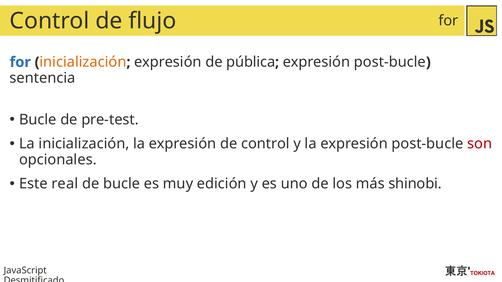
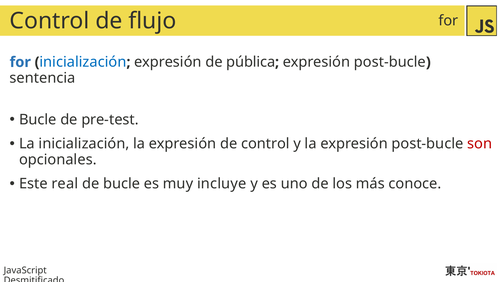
inicialización at (83, 62) colour: orange -> blue
edición: edición -> incluye
shinobi: shinobi -> conoce
